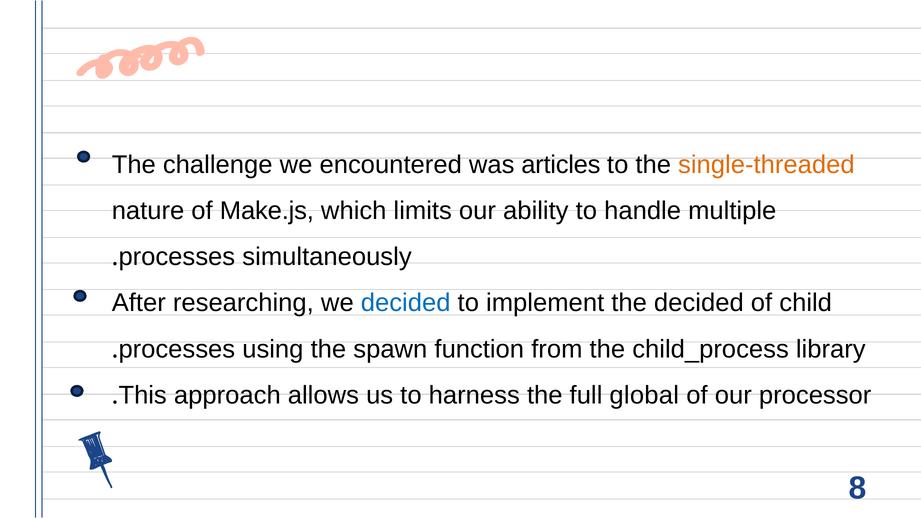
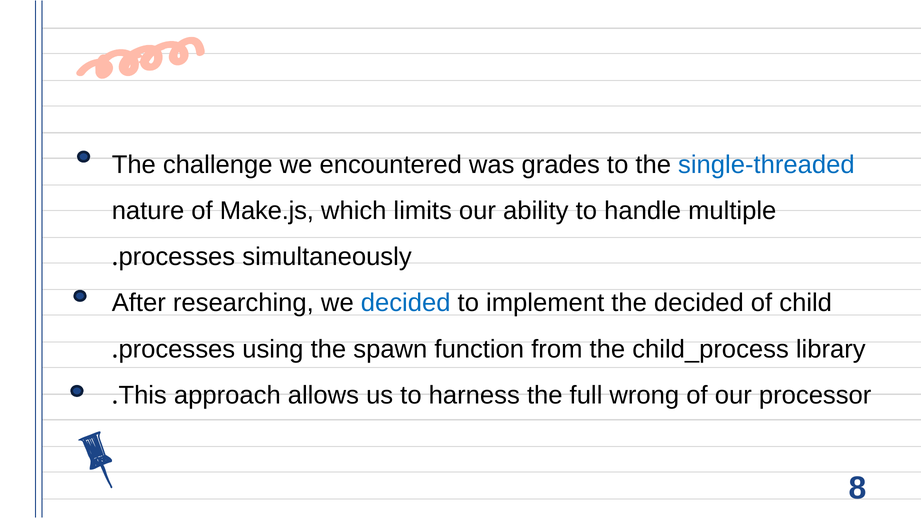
articles: articles -> grades
single-threaded colour: orange -> blue
global: global -> wrong
